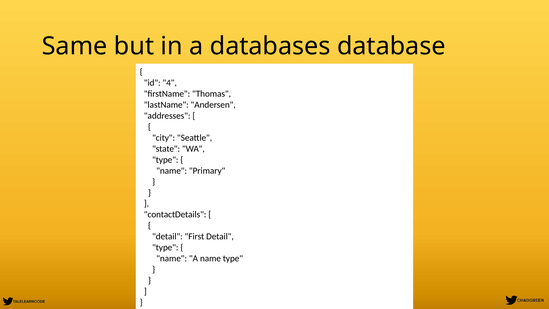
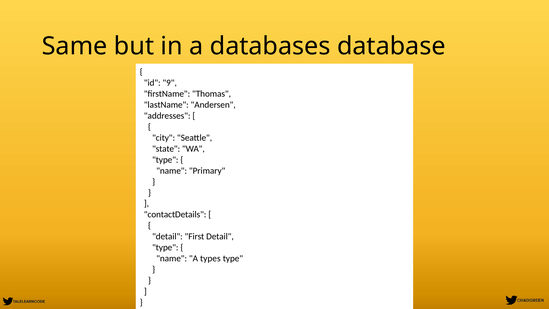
4: 4 -> 9
A name: name -> types
